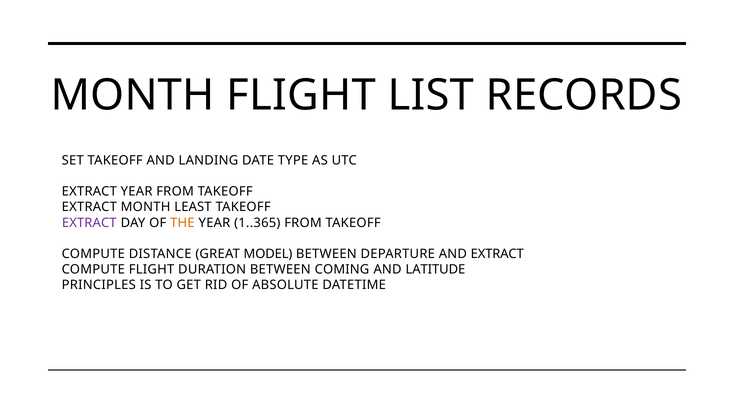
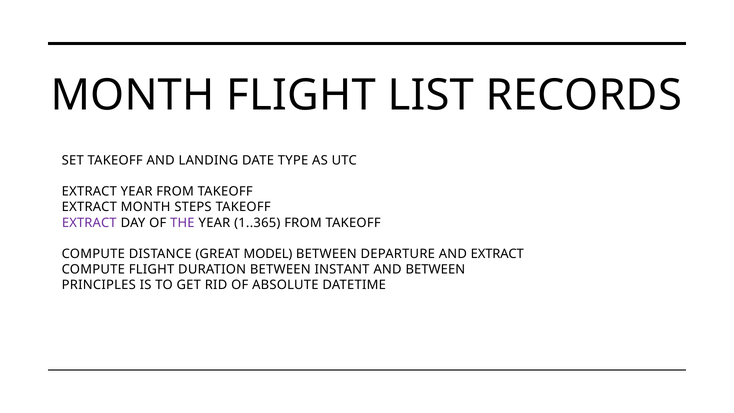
LEAST: LEAST -> STEPS
THE colour: orange -> purple
COMING: COMING -> INSTANT
AND LATITUDE: LATITUDE -> BETWEEN
